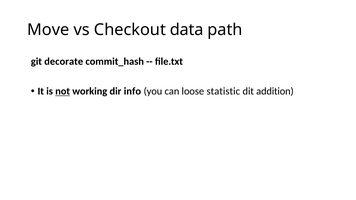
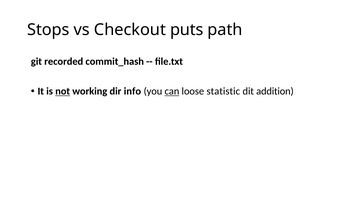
Move: Move -> Stops
data: data -> puts
decorate: decorate -> recorded
can underline: none -> present
